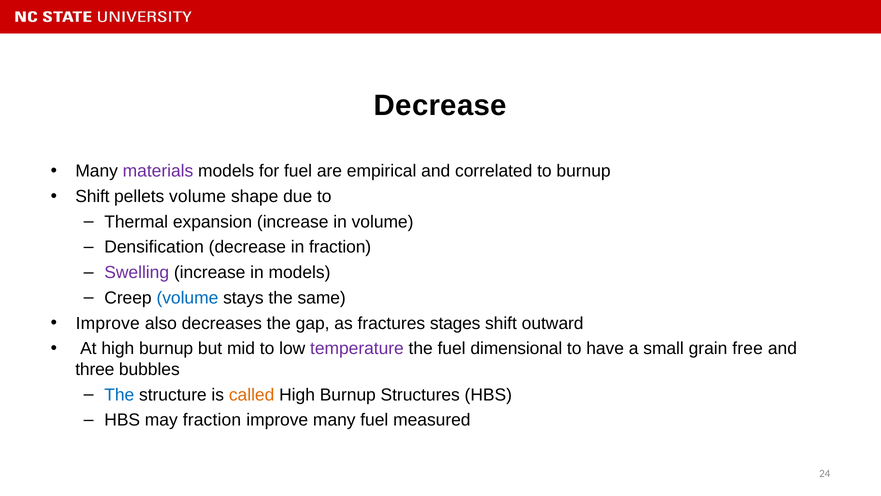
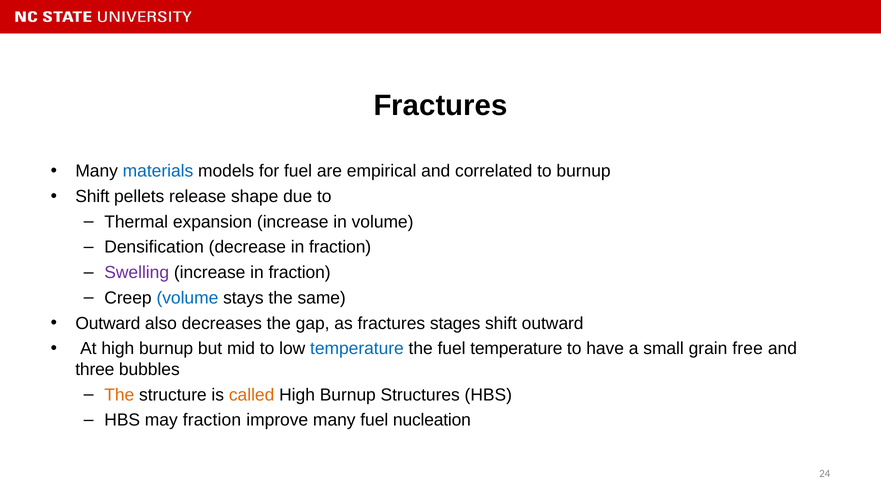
Decrease at (440, 106): Decrease -> Fractures
materials colour: purple -> blue
pellets volume: volume -> release
increase in models: models -> fraction
Improve at (108, 323): Improve -> Outward
temperature at (357, 348) colour: purple -> blue
fuel dimensional: dimensional -> temperature
The at (119, 394) colour: blue -> orange
measured: measured -> nucleation
